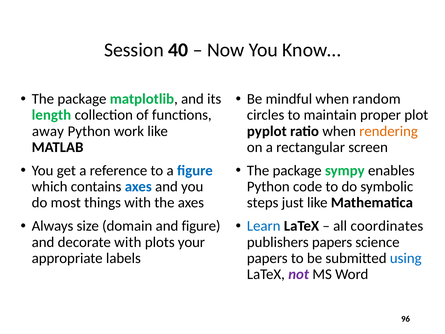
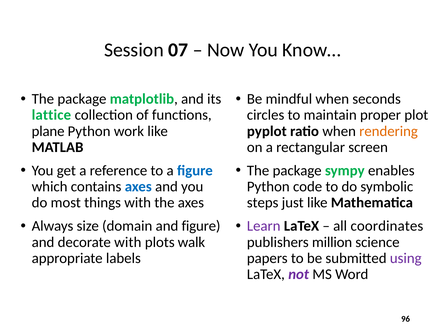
40: 40 -> 07
random: random -> seconds
length: length -> lattice
away: away -> plane
Learn colour: blue -> purple
your: your -> walk
publishers papers: papers -> million
using colour: blue -> purple
